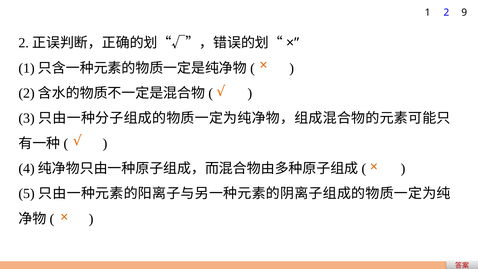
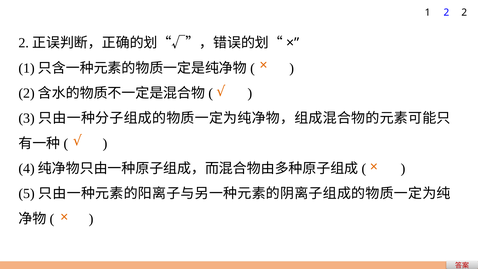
2 9: 9 -> 2
